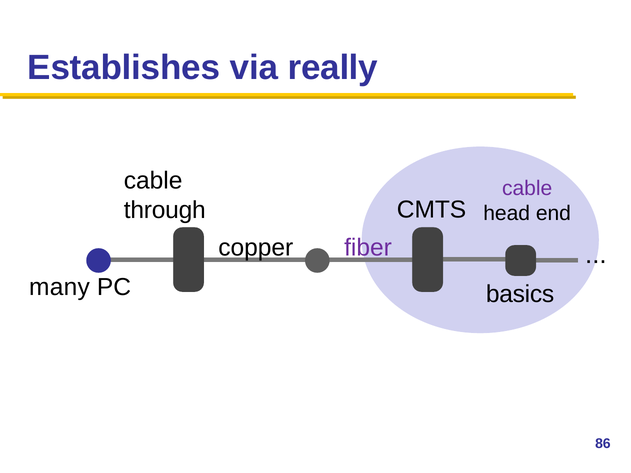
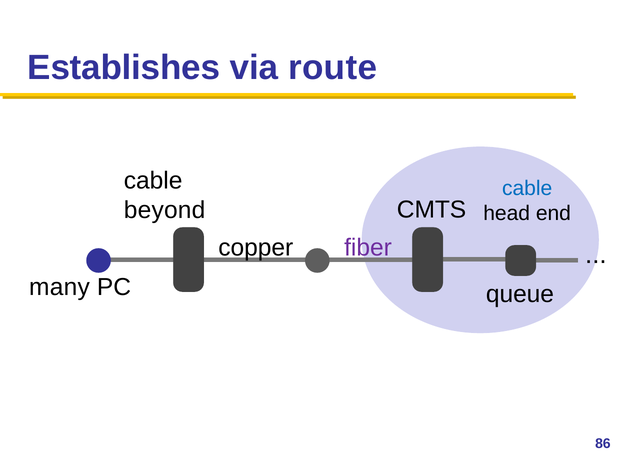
really: really -> route
cable at (527, 188) colour: purple -> blue
through: through -> beyond
basics: basics -> queue
